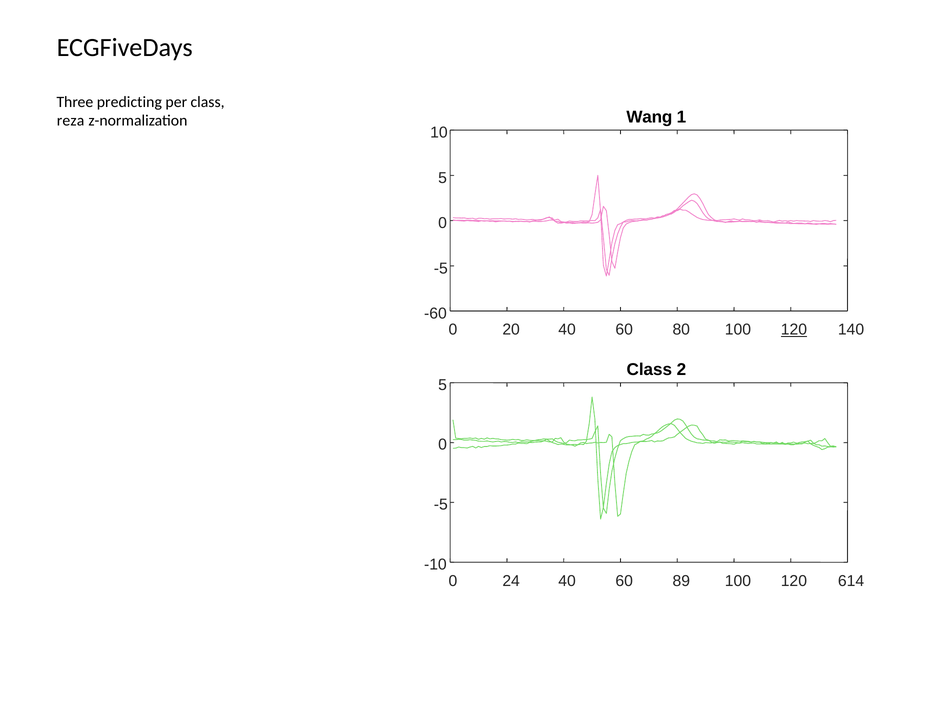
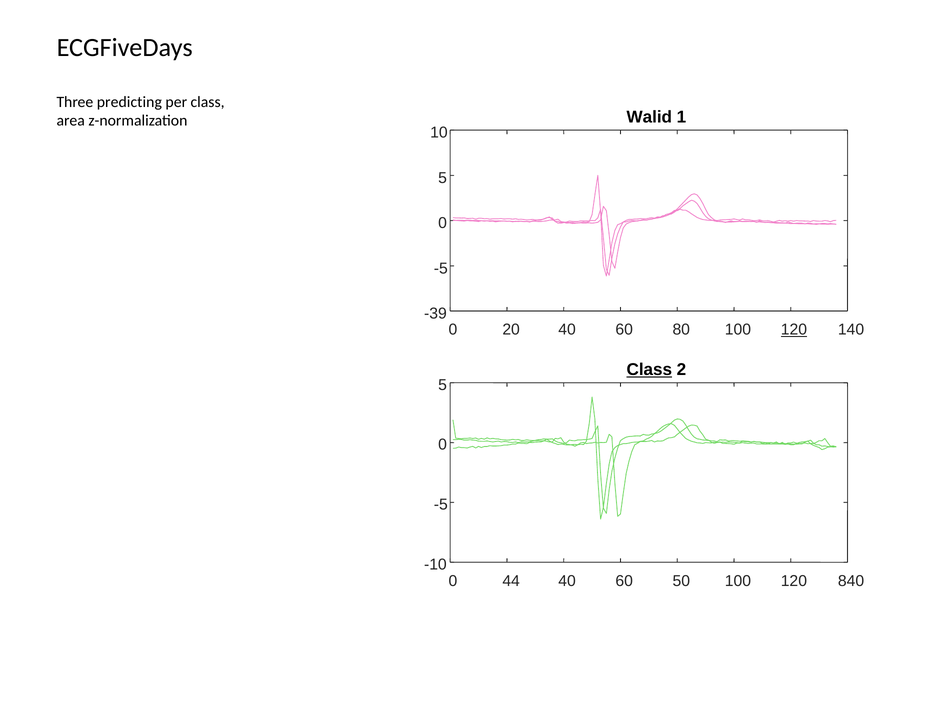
Wang: Wang -> Walid
reza: reza -> area
-60: -60 -> -39
Class at (649, 369) underline: none -> present
24: 24 -> 44
89: 89 -> 50
614: 614 -> 840
